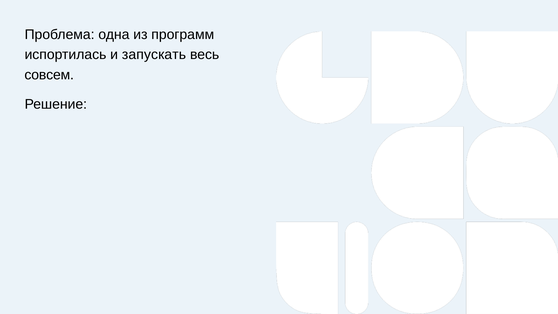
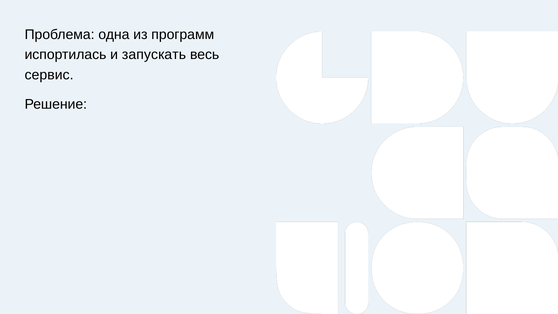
совсем: совсем -> сервис
